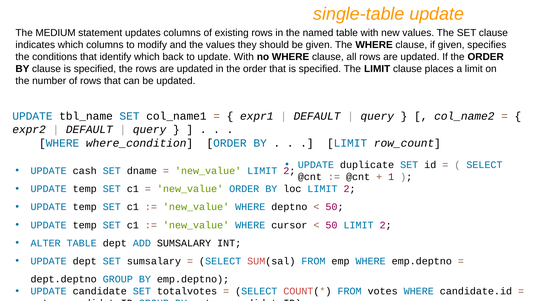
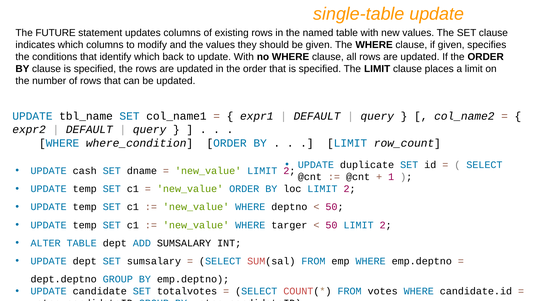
MEDIUM: MEDIUM -> FUTURE
cursor: cursor -> targer
